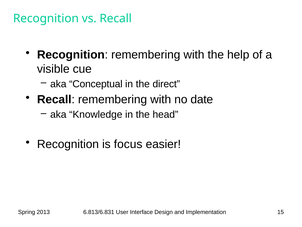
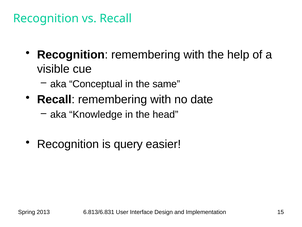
direct: direct -> same
focus: focus -> query
